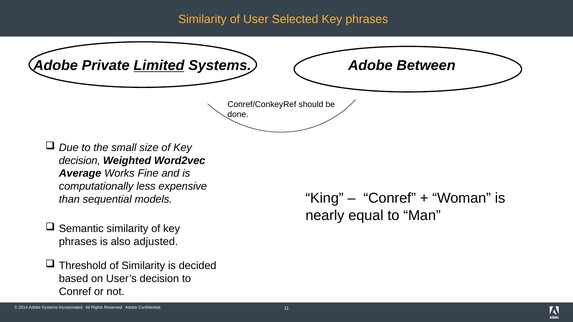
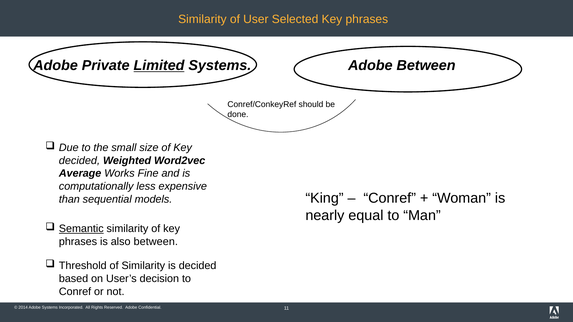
decision at (80, 161): decision -> decided
Semantic underline: none -> present
also adjusted: adjusted -> between
